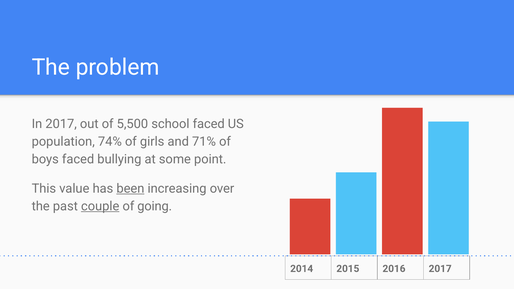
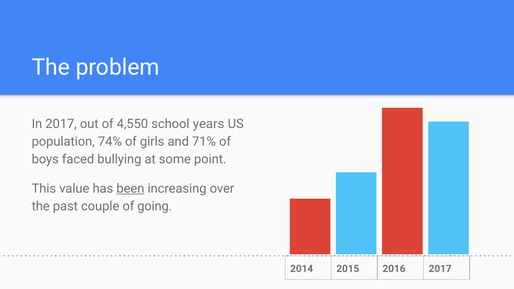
5,500: 5,500 -> 4,550
school faced: faced -> years
couple underline: present -> none
